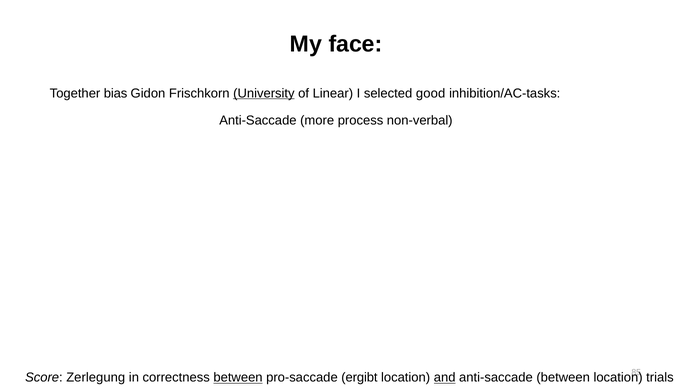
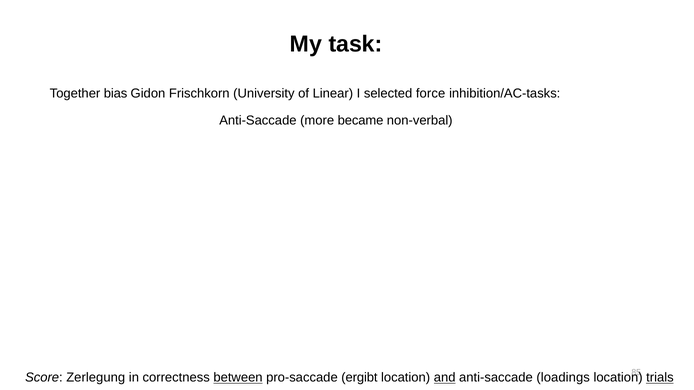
face: face -> task
University underline: present -> none
good: good -> force
process: process -> became
anti-saccade between: between -> loadings
trials underline: none -> present
